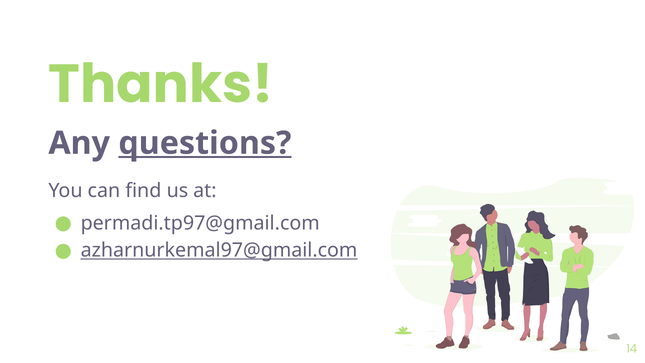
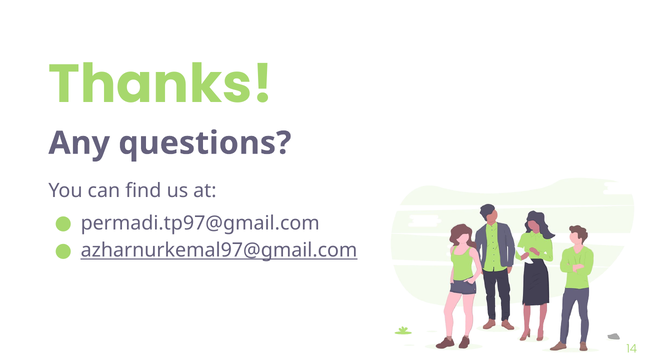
questions underline: present -> none
